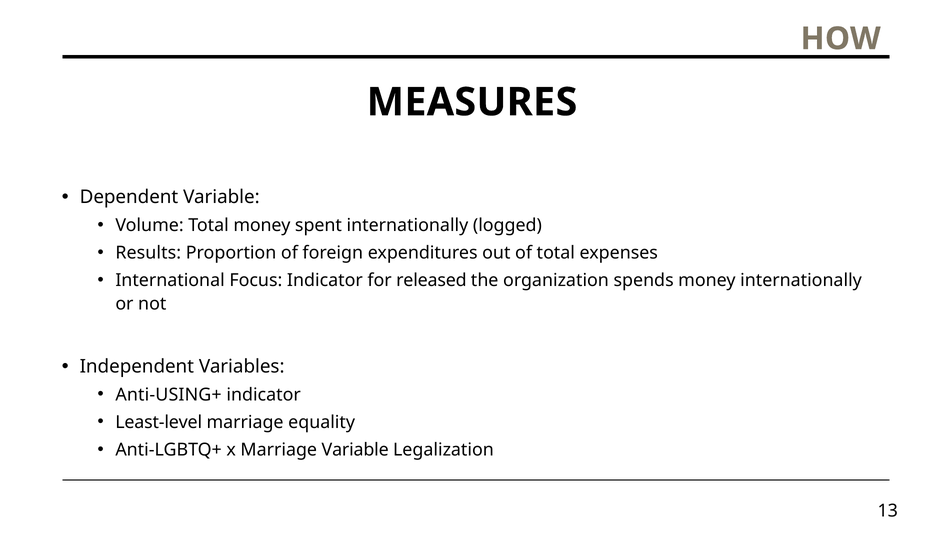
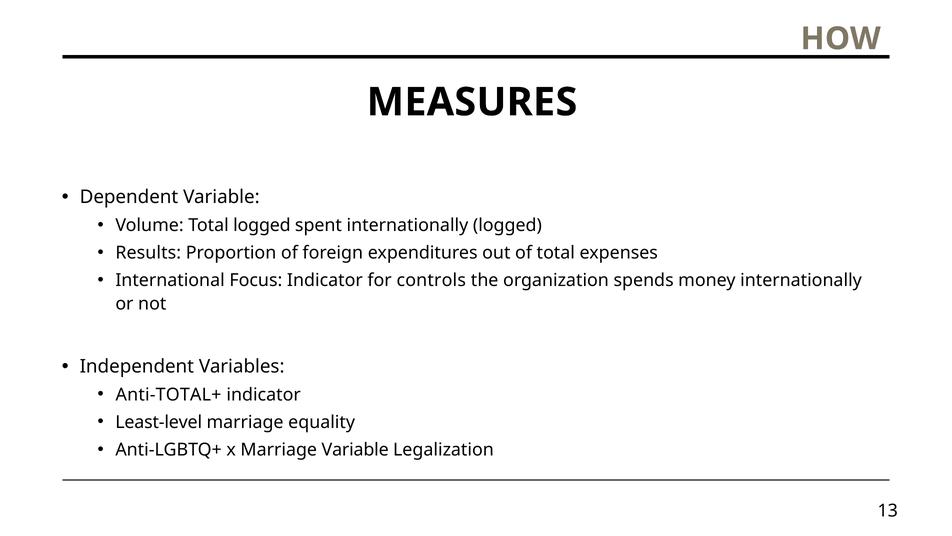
Total money: money -> logged
released: released -> controls
Anti-USING+: Anti-USING+ -> Anti-TOTAL+
